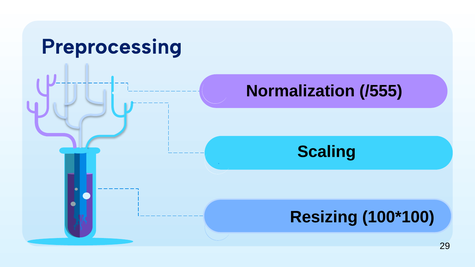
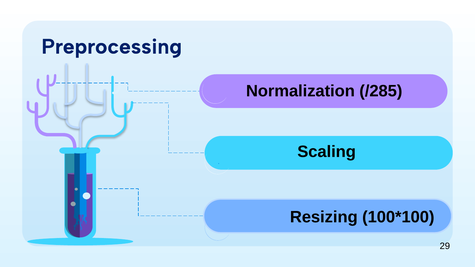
/555: /555 -> /285
